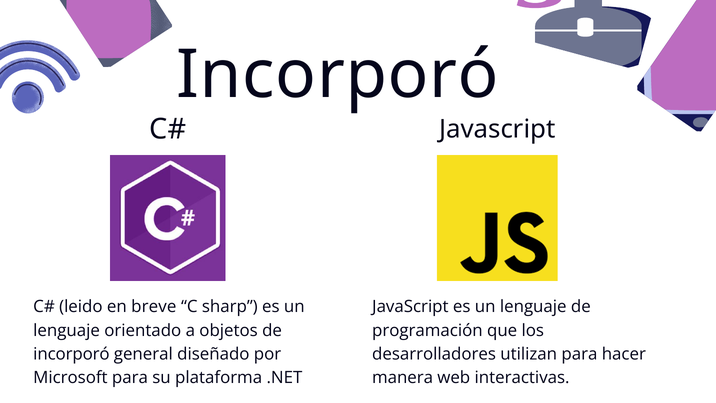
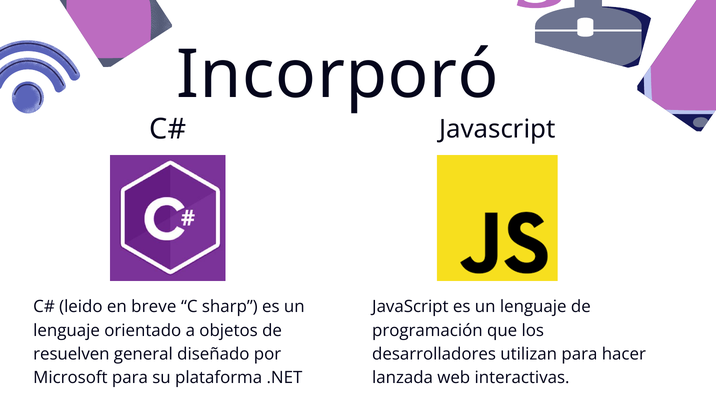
incorporó at (71, 354): incorporó -> resuelven
manera: manera -> lanzada
